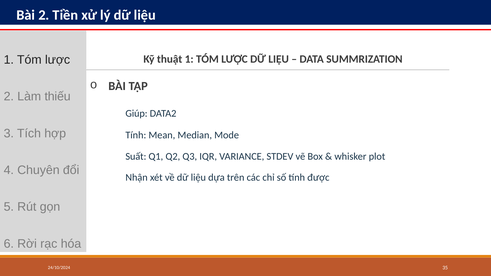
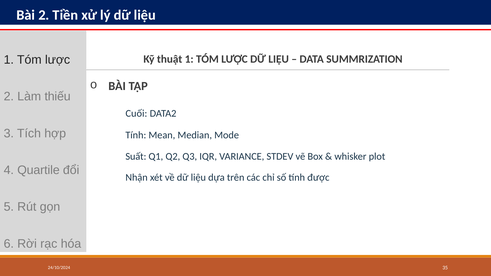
Giúp: Giúp -> Cuối
Chuyên: Chuyên -> Quartile
